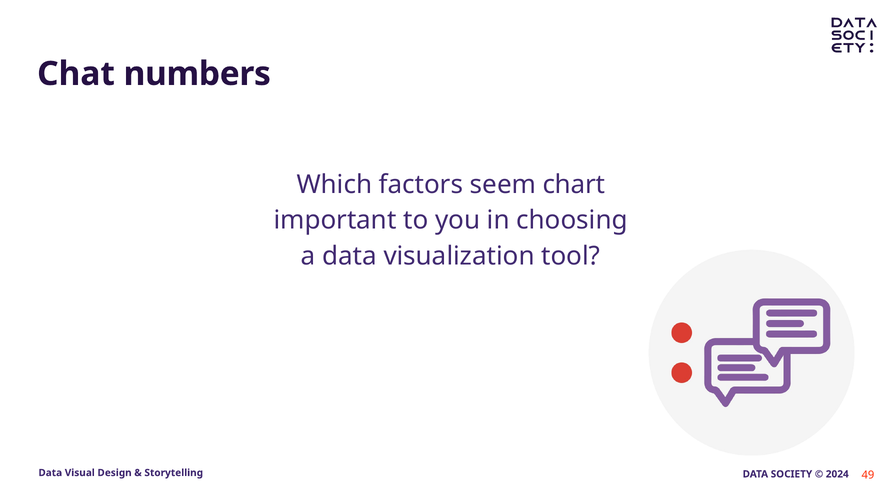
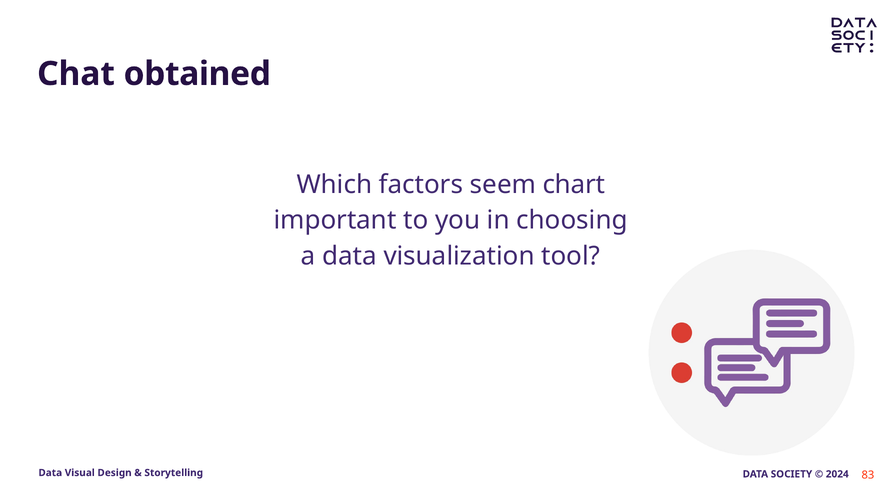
numbers: numbers -> obtained
49: 49 -> 83
